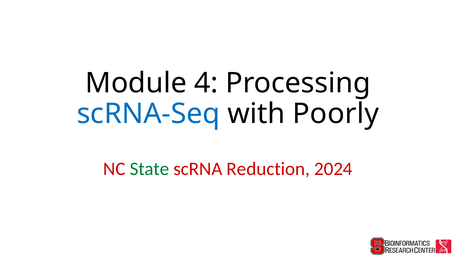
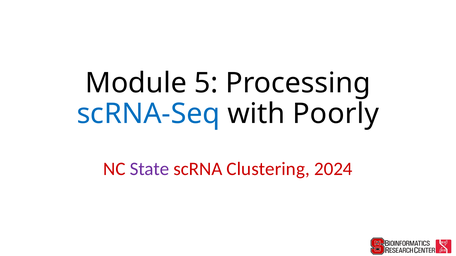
4: 4 -> 5
State colour: green -> purple
Reduction: Reduction -> Clustering
